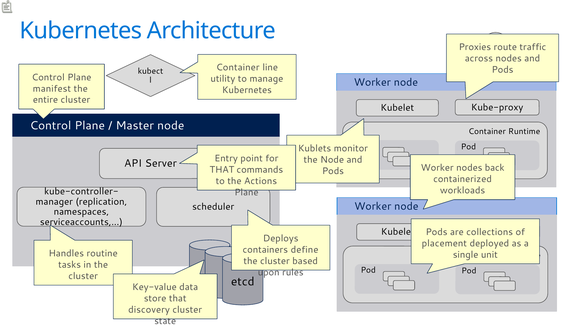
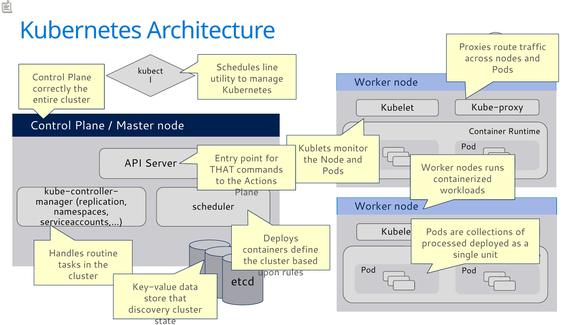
Container at (238, 68): Container -> Schedules
manifest: manifest -> correctly
back: back -> runs
placement: placement -> processed
